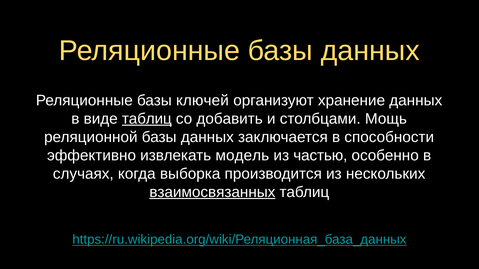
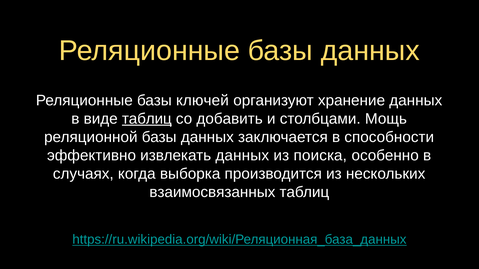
извлекать модель: модель -> данных
частью: частью -> поиска
взаимосвязанных underline: present -> none
